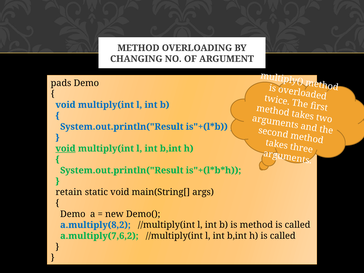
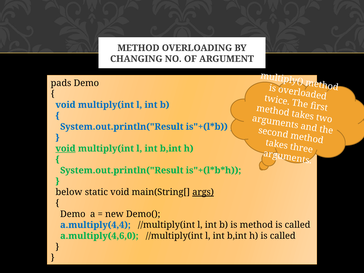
retain: retain -> below
args underline: none -> present
a.multiply(8,2: a.multiply(8,2 -> a.multiply(4,4
a.multiply(7,6,2: a.multiply(7,6,2 -> a.multiply(4,6,0
